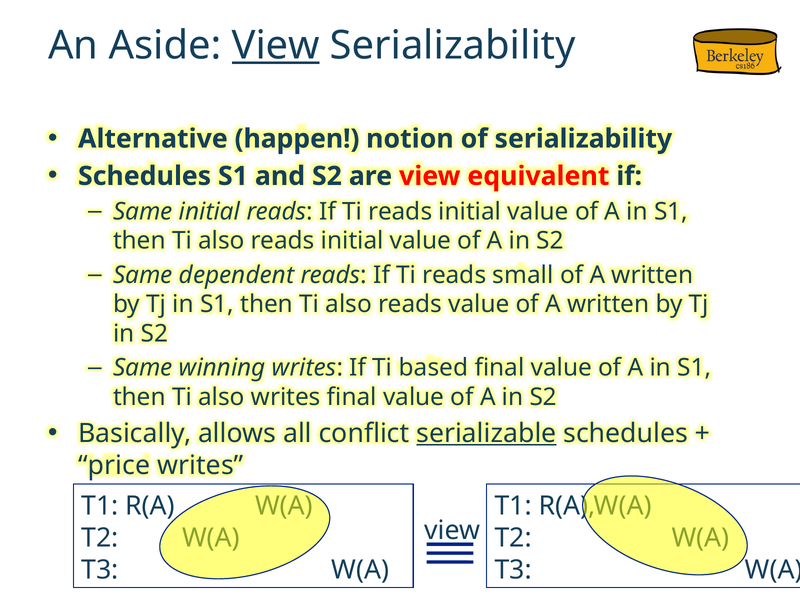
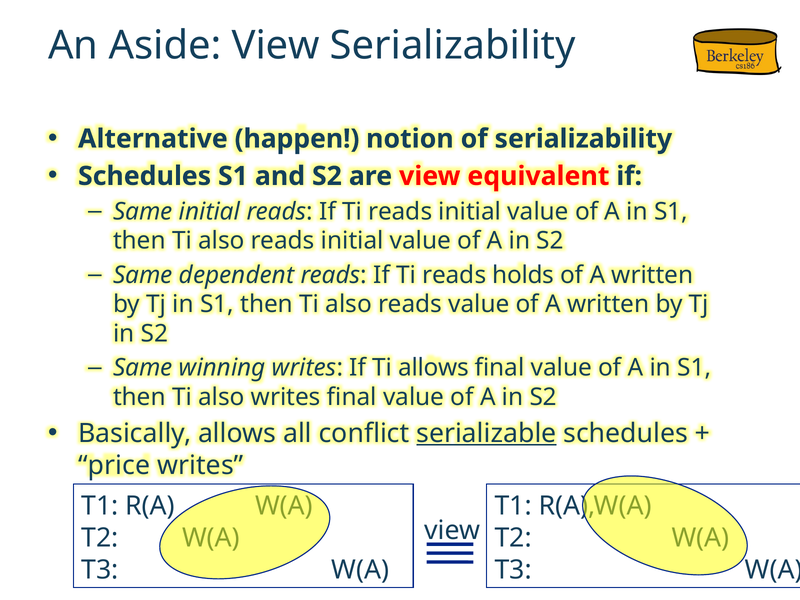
View at (276, 46) underline: present -> none
small: small -> holds
Ti based: based -> allows
